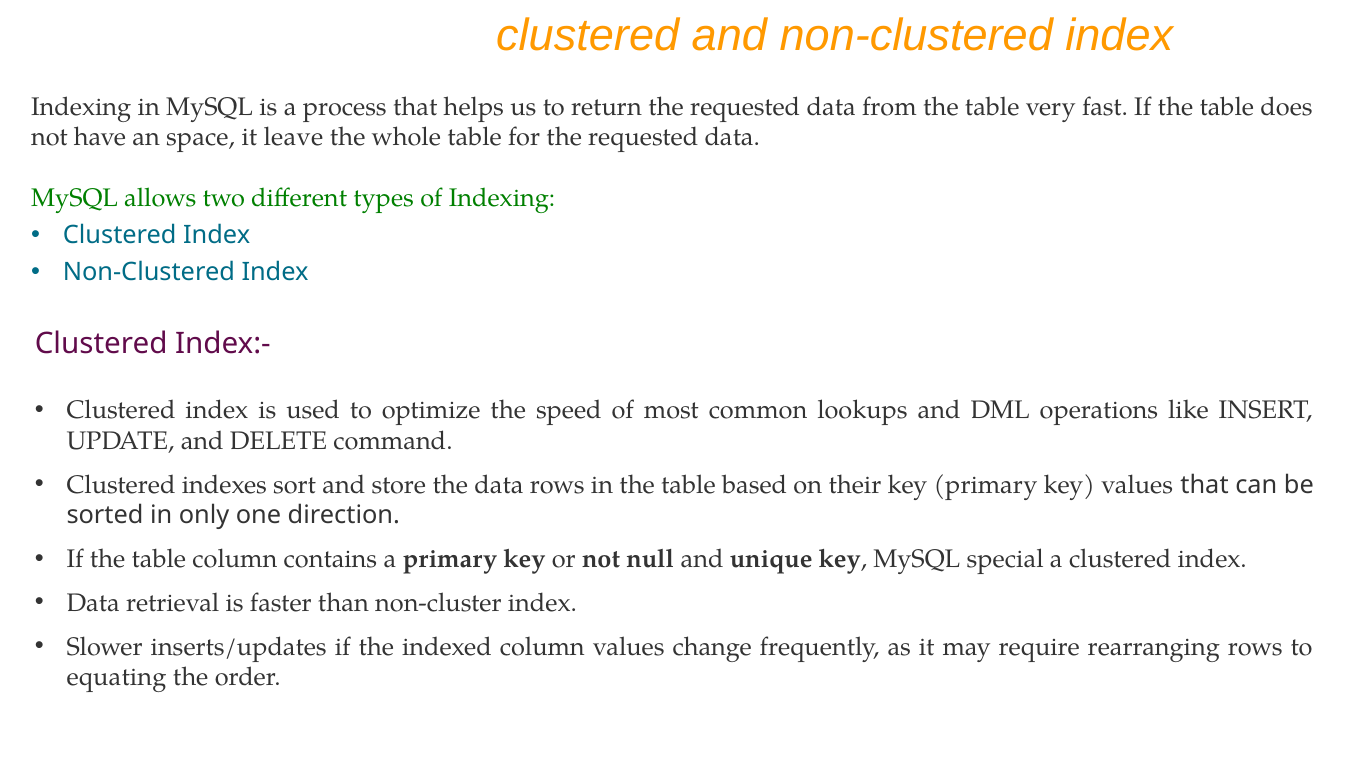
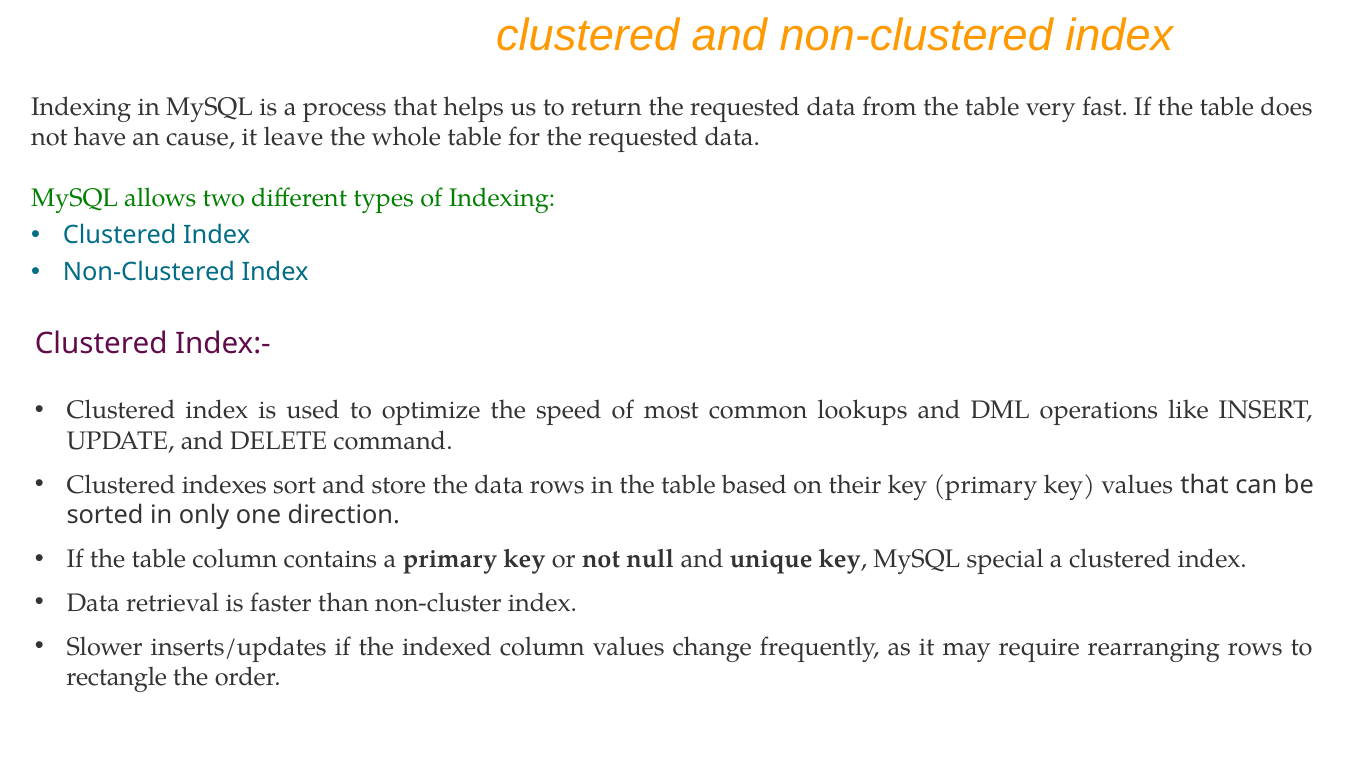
space: space -> cause
equating: equating -> rectangle
